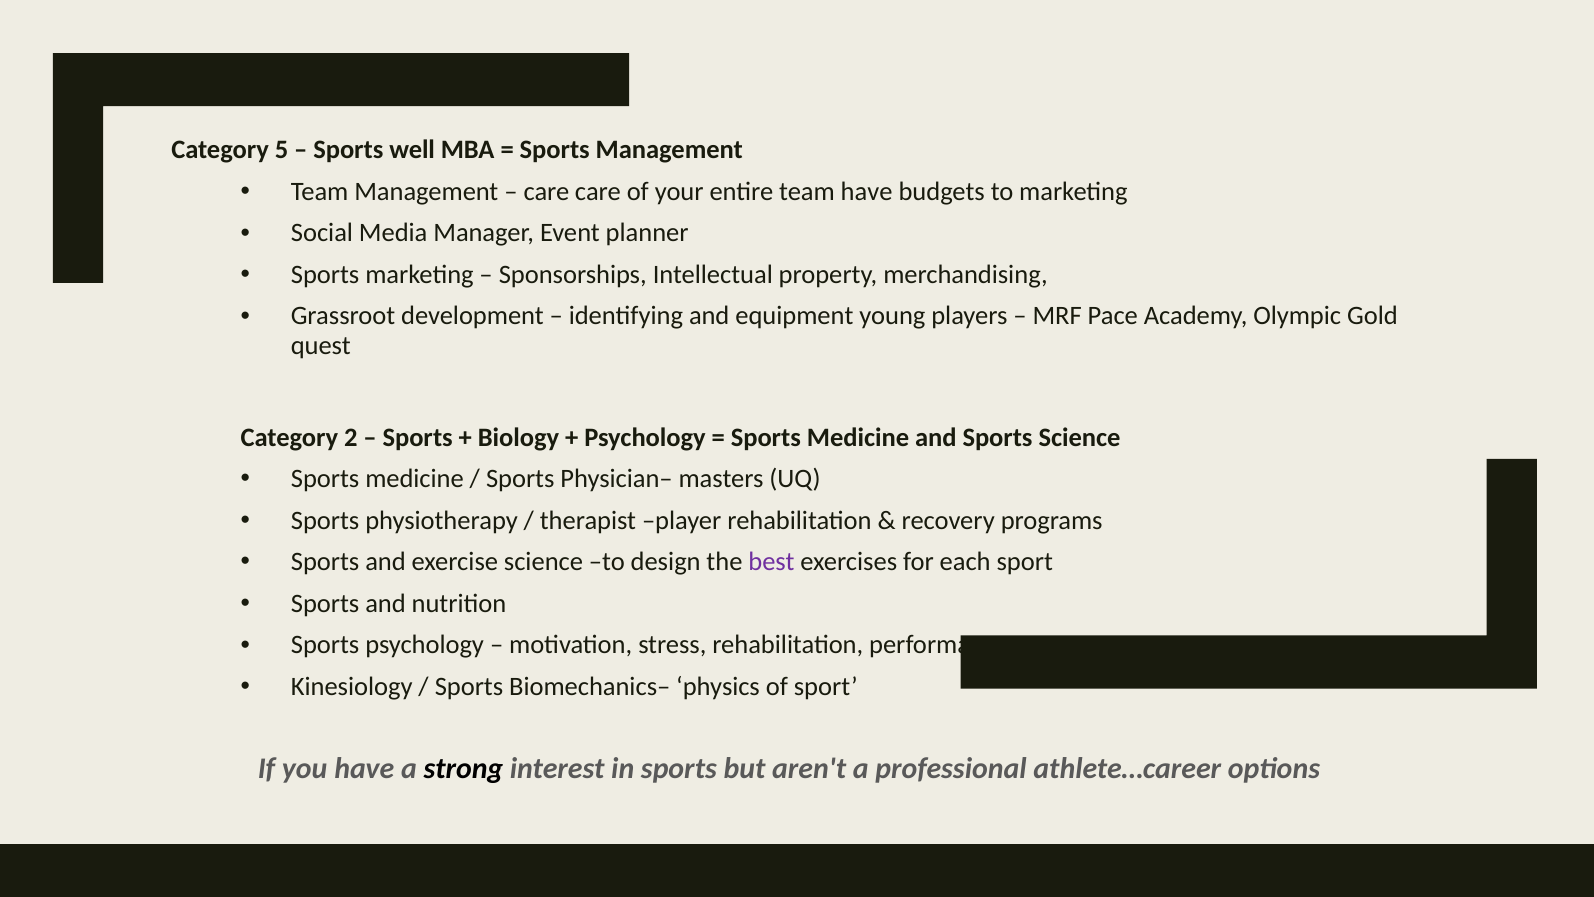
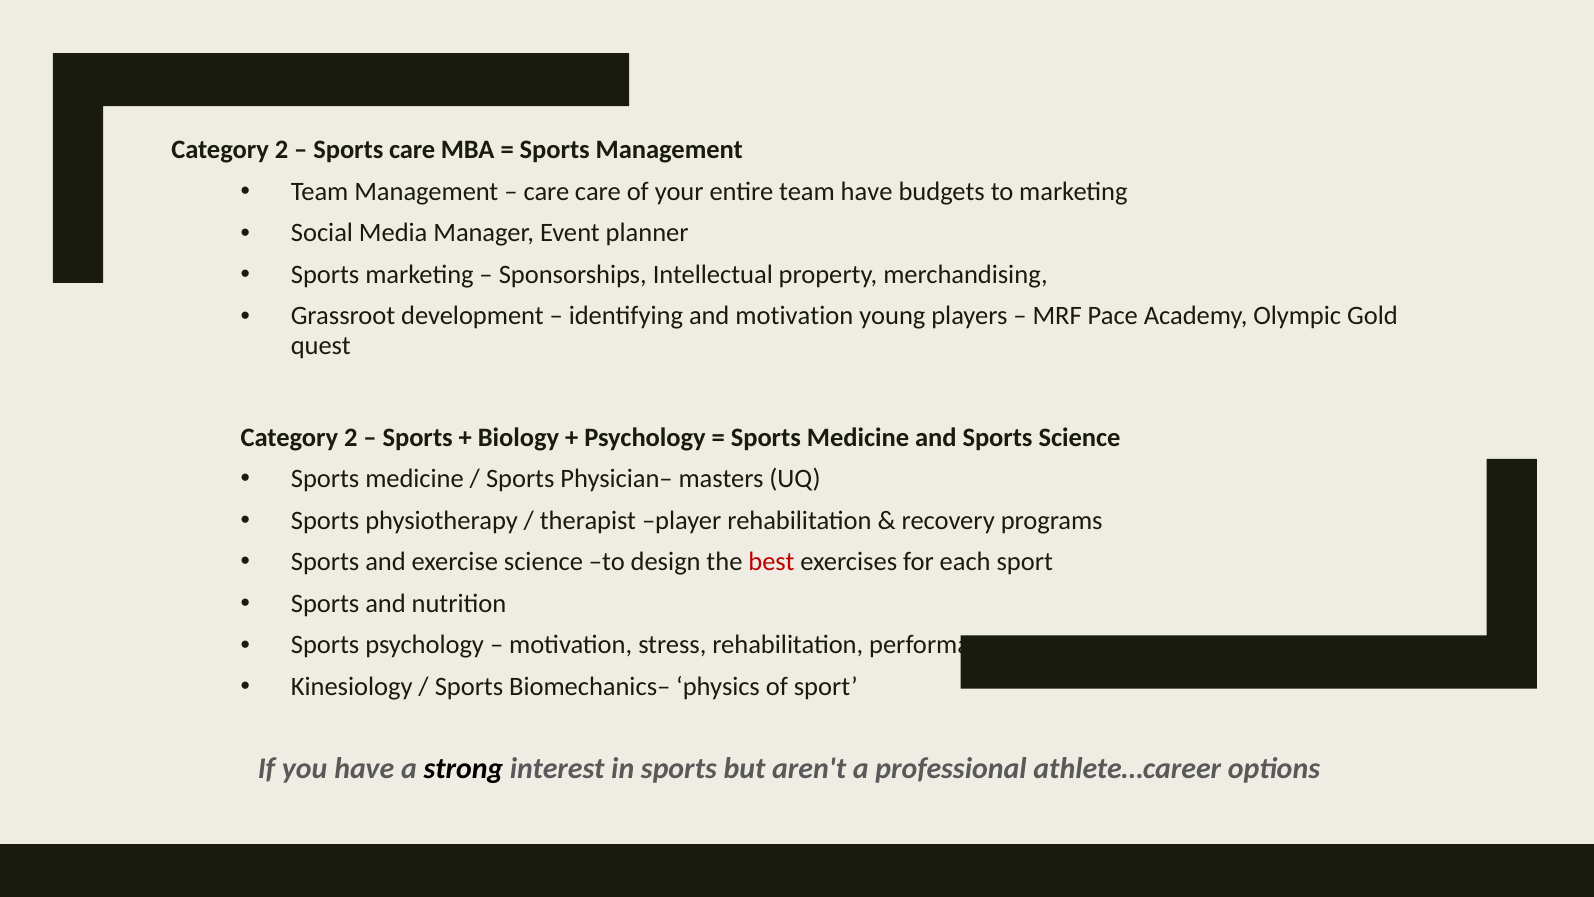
5 at (282, 150): 5 -> 2
Sports well: well -> care
and equipment: equipment -> motivation
best colour: purple -> red
